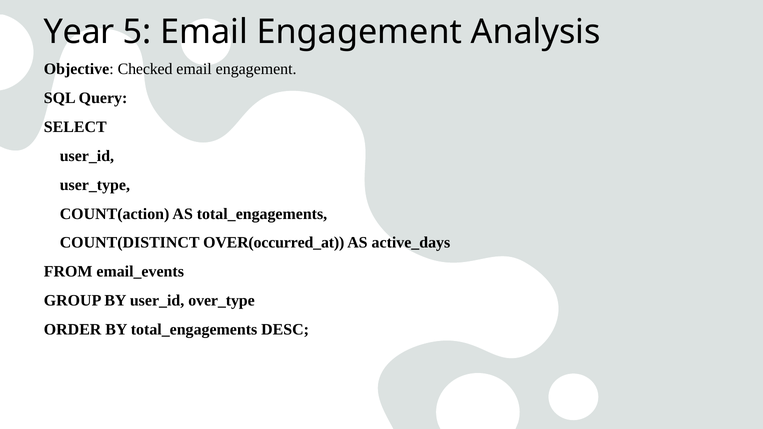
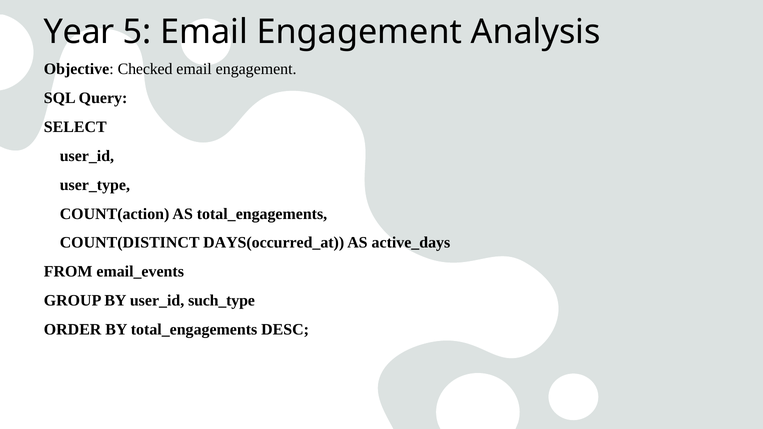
OVER(occurred_at: OVER(occurred_at -> DAYS(occurred_at
over_type: over_type -> such_type
